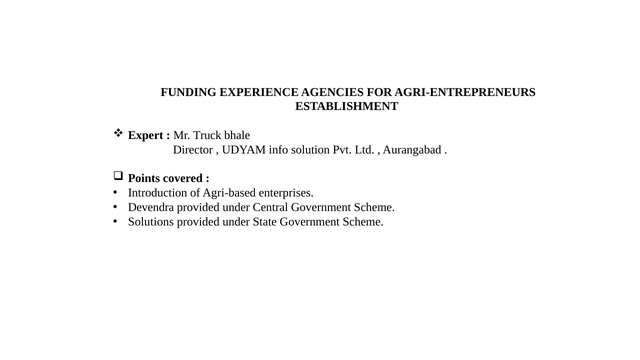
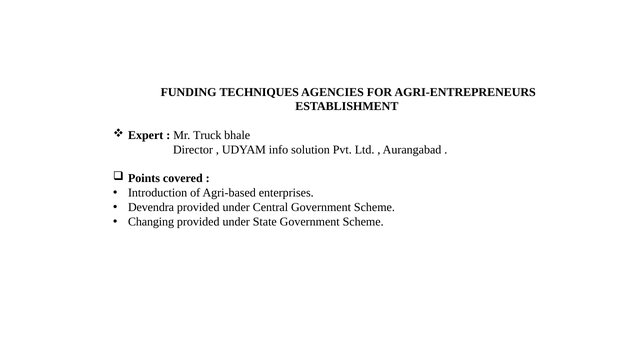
EXPERIENCE: EXPERIENCE -> TECHNIQUES
Solutions: Solutions -> Changing
